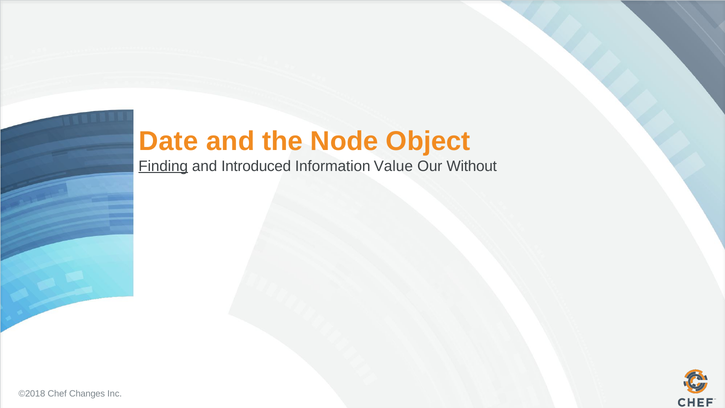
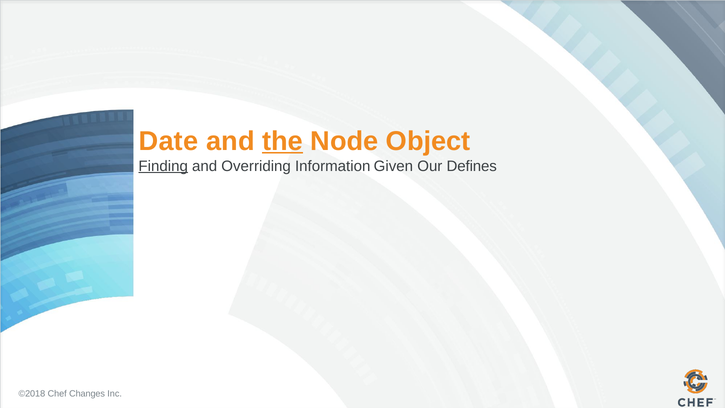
the underline: none -> present
Introduced: Introduced -> Overriding
Value: Value -> Given
Without: Without -> Defines
